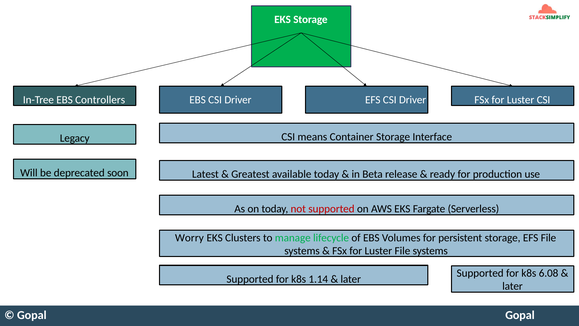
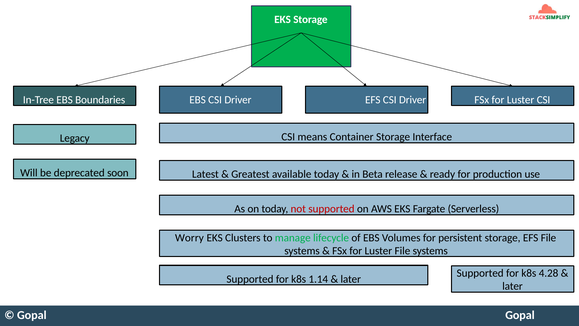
Controllers: Controllers -> Boundaries
6.08: 6.08 -> 4.28
